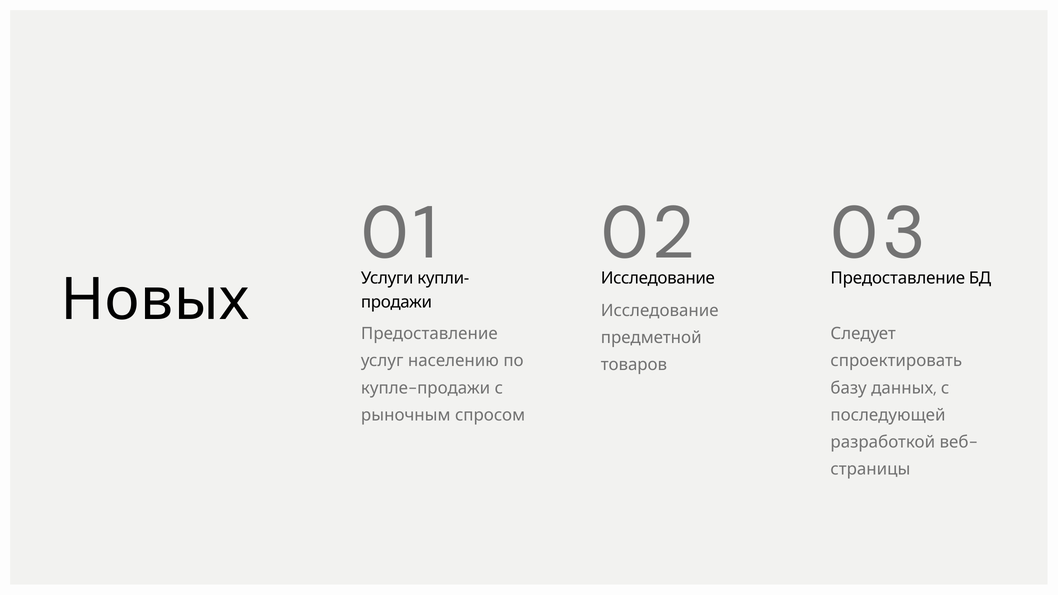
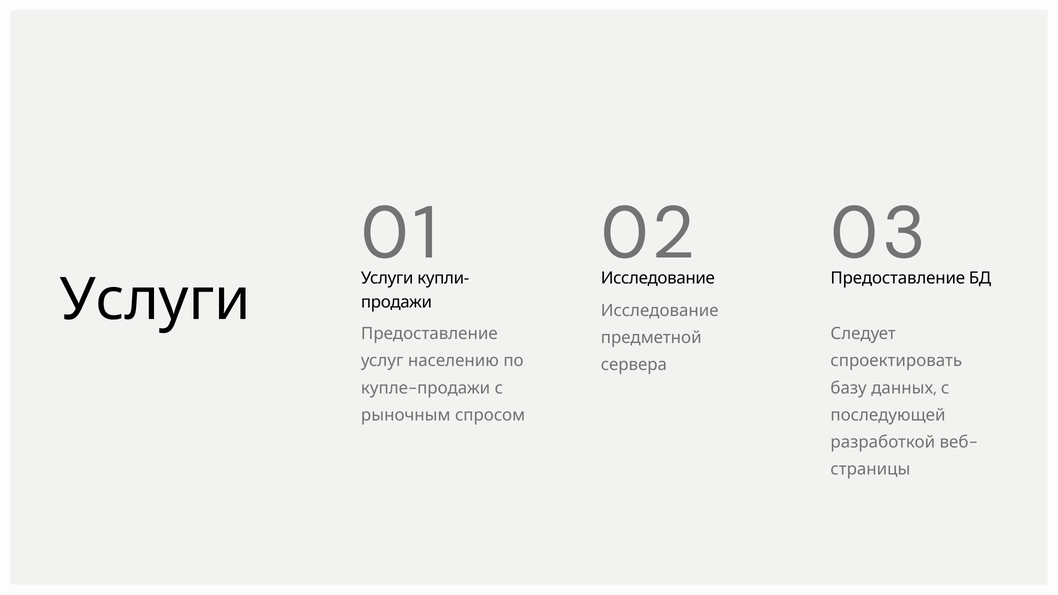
Новых at (155, 300): Новых -> Услуги
товаров: товаров -> сервера
